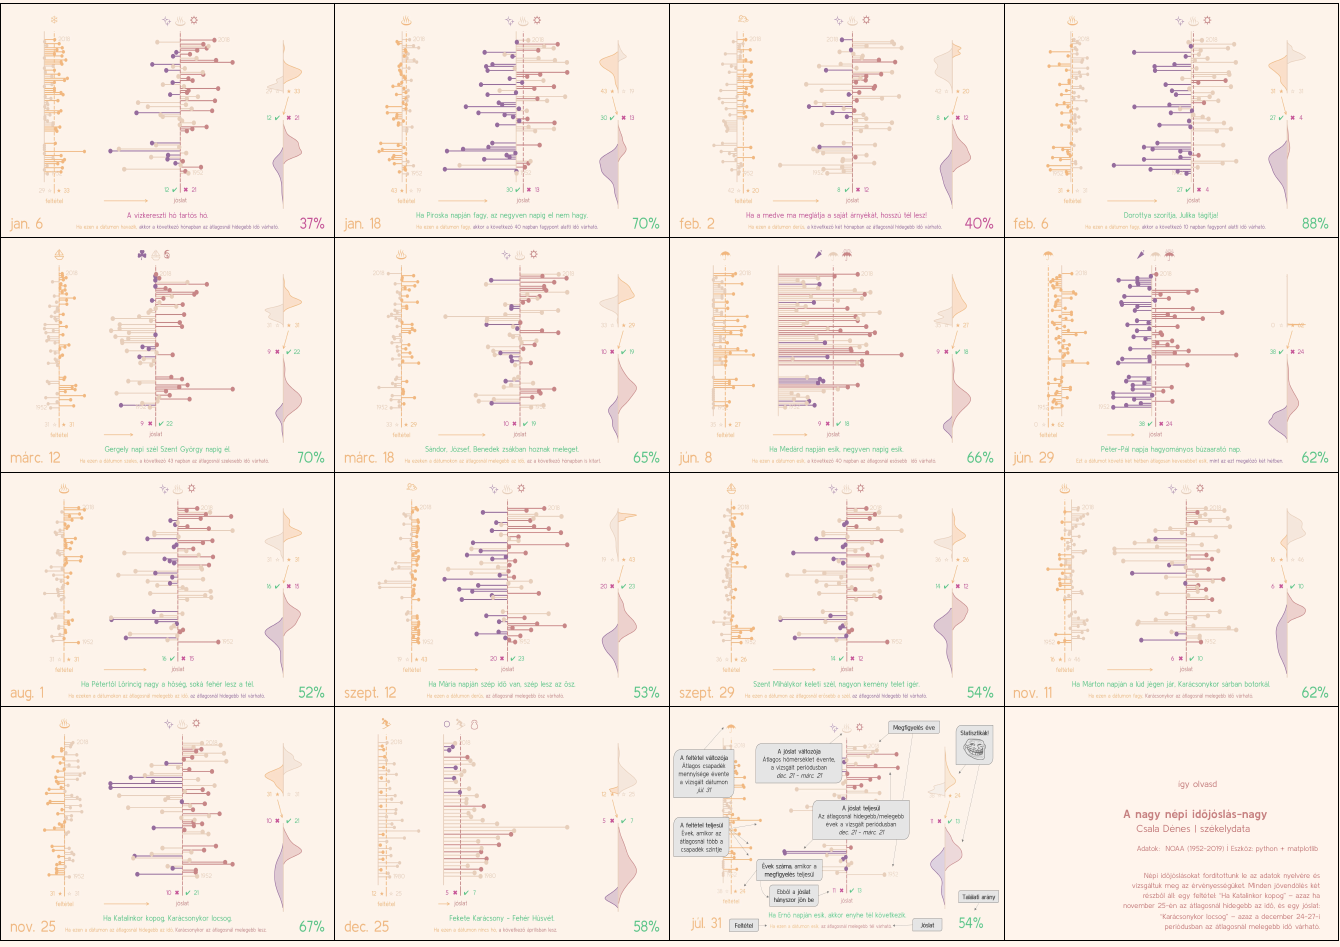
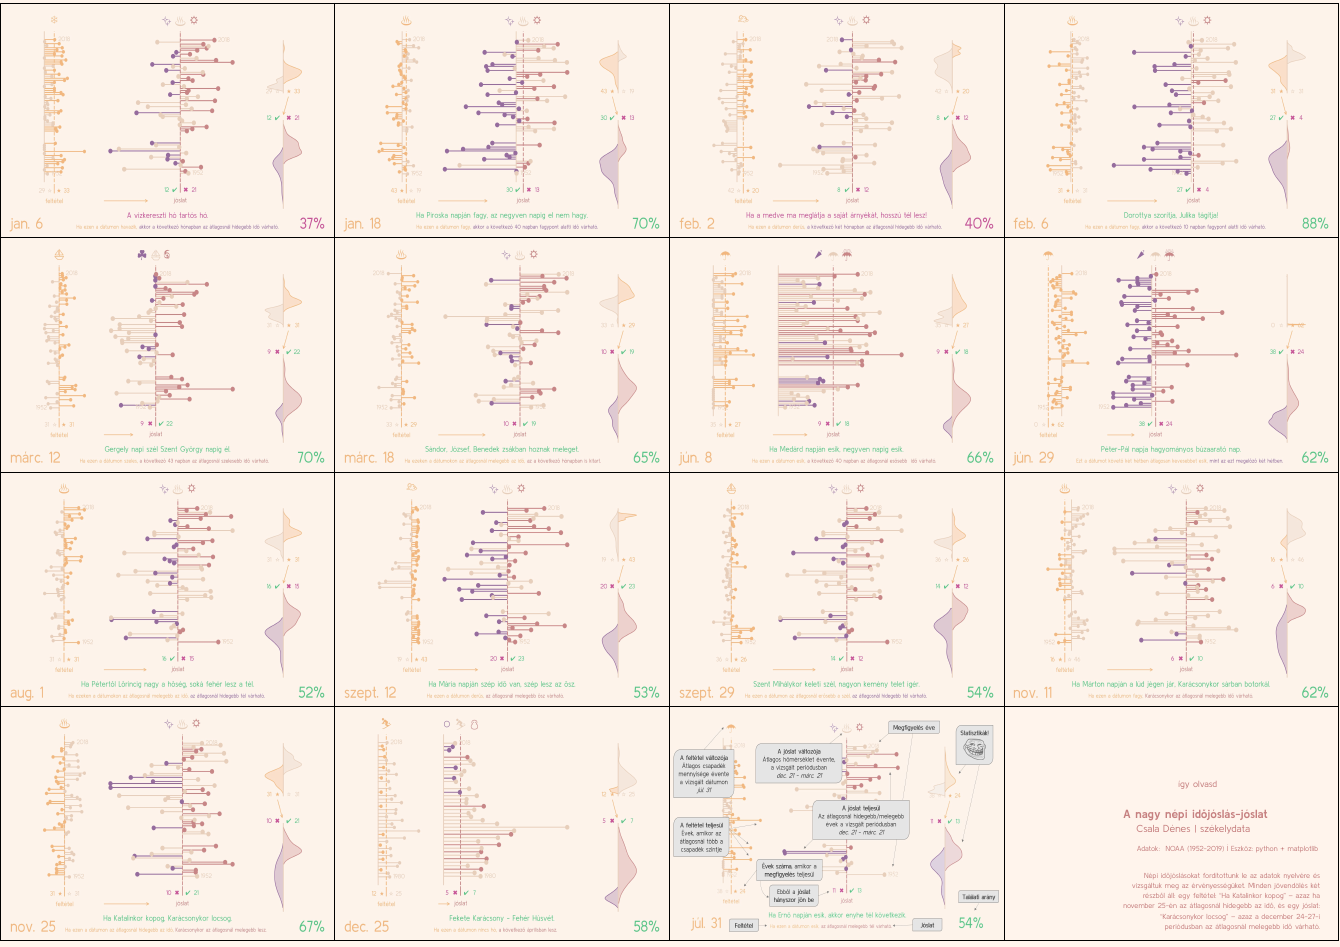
időjóslás-nagy: időjóslás-nagy -> időjóslás-jóslat
